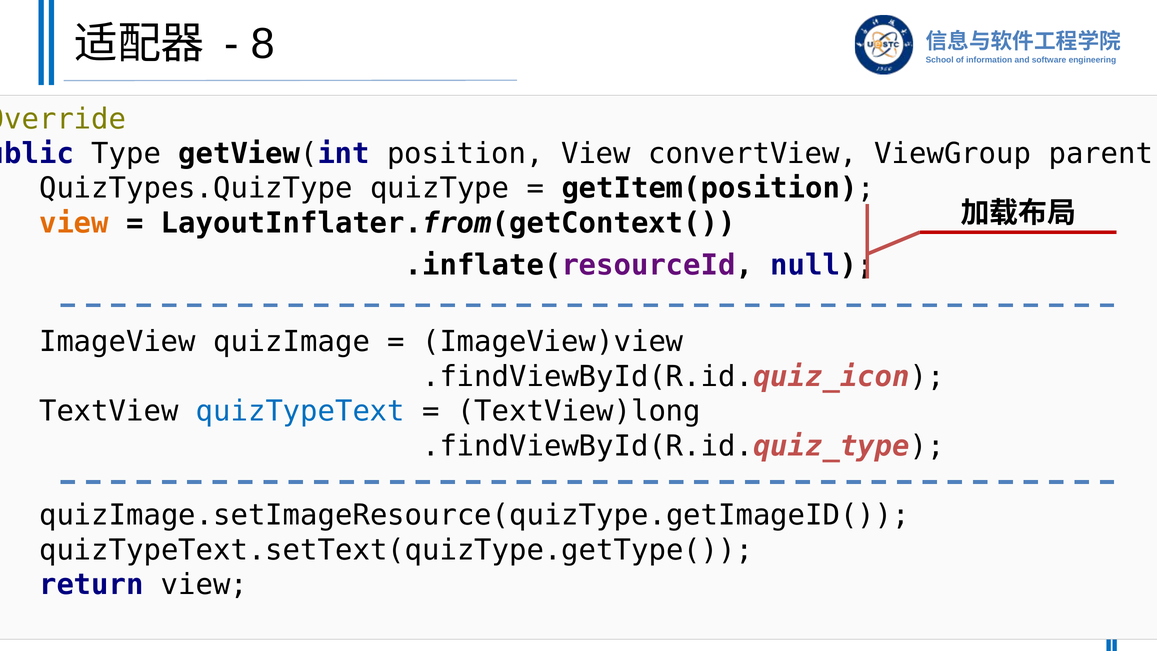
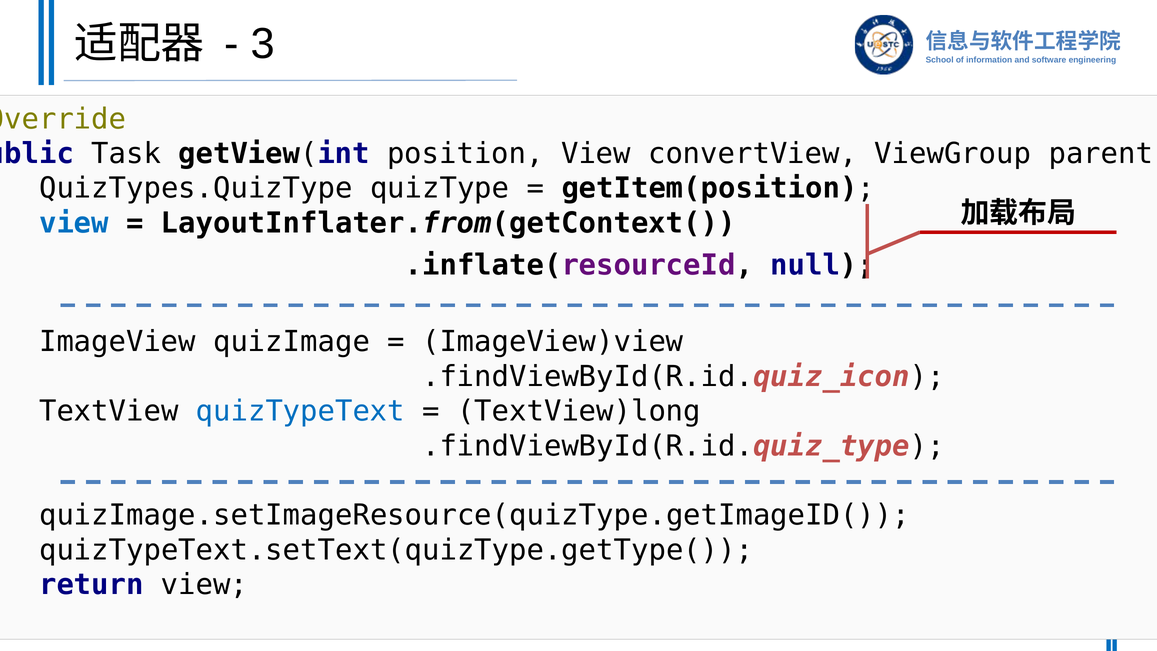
8: 8 -> 3
Type: Type -> Task
view at (74, 223) colour: orange -> blue
